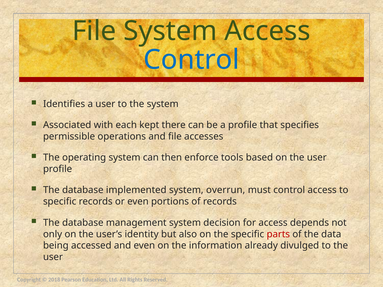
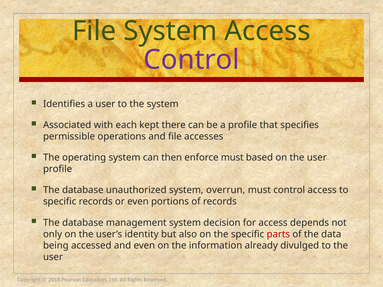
Control at (191, 60) colour: blue -> purple
enforce tools: tools -> must
implemented: implemented -> unauthorized
